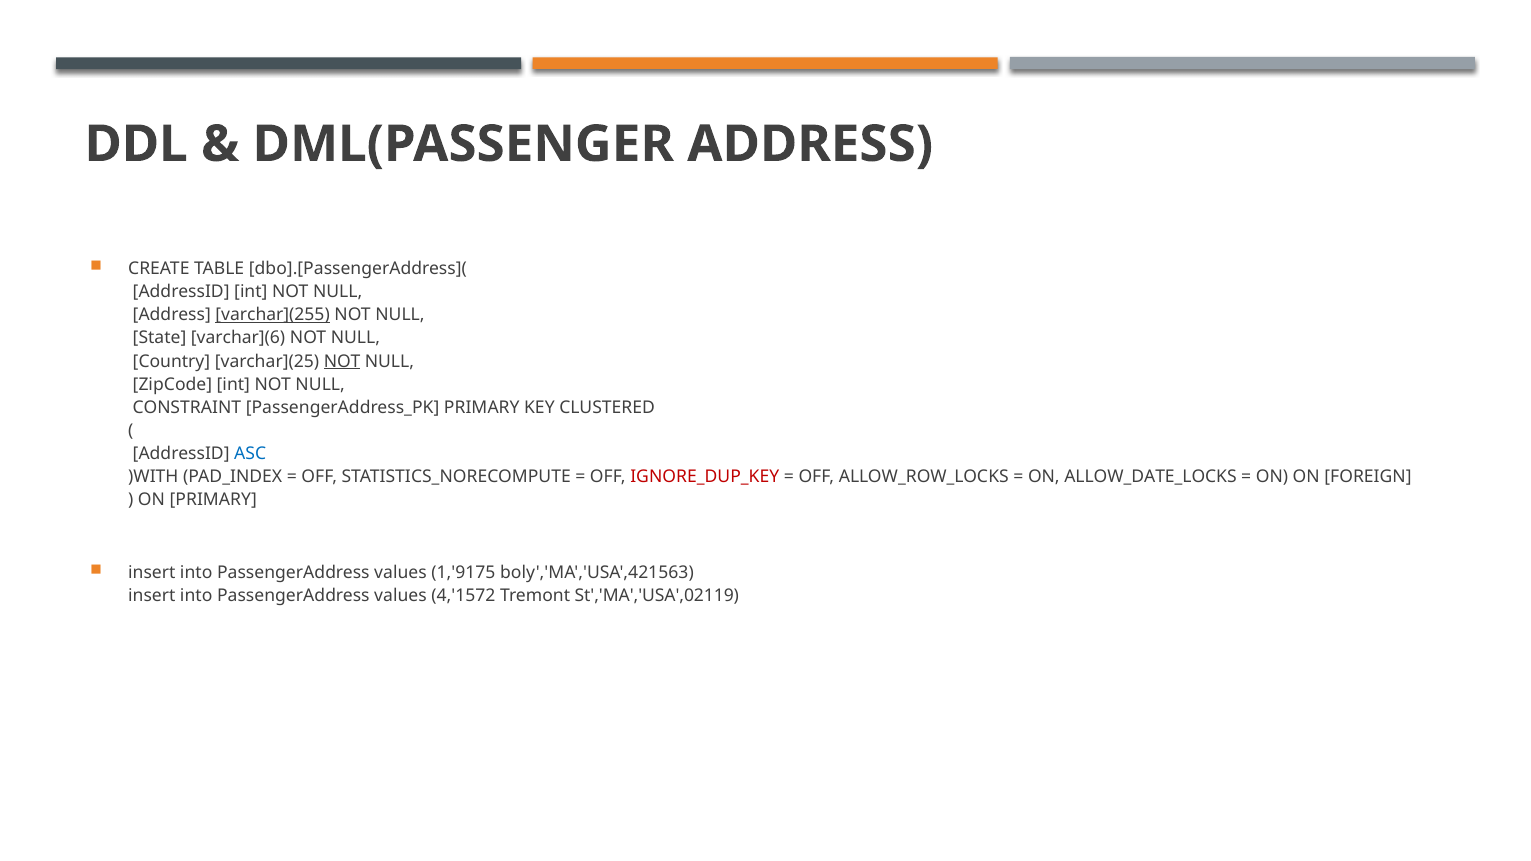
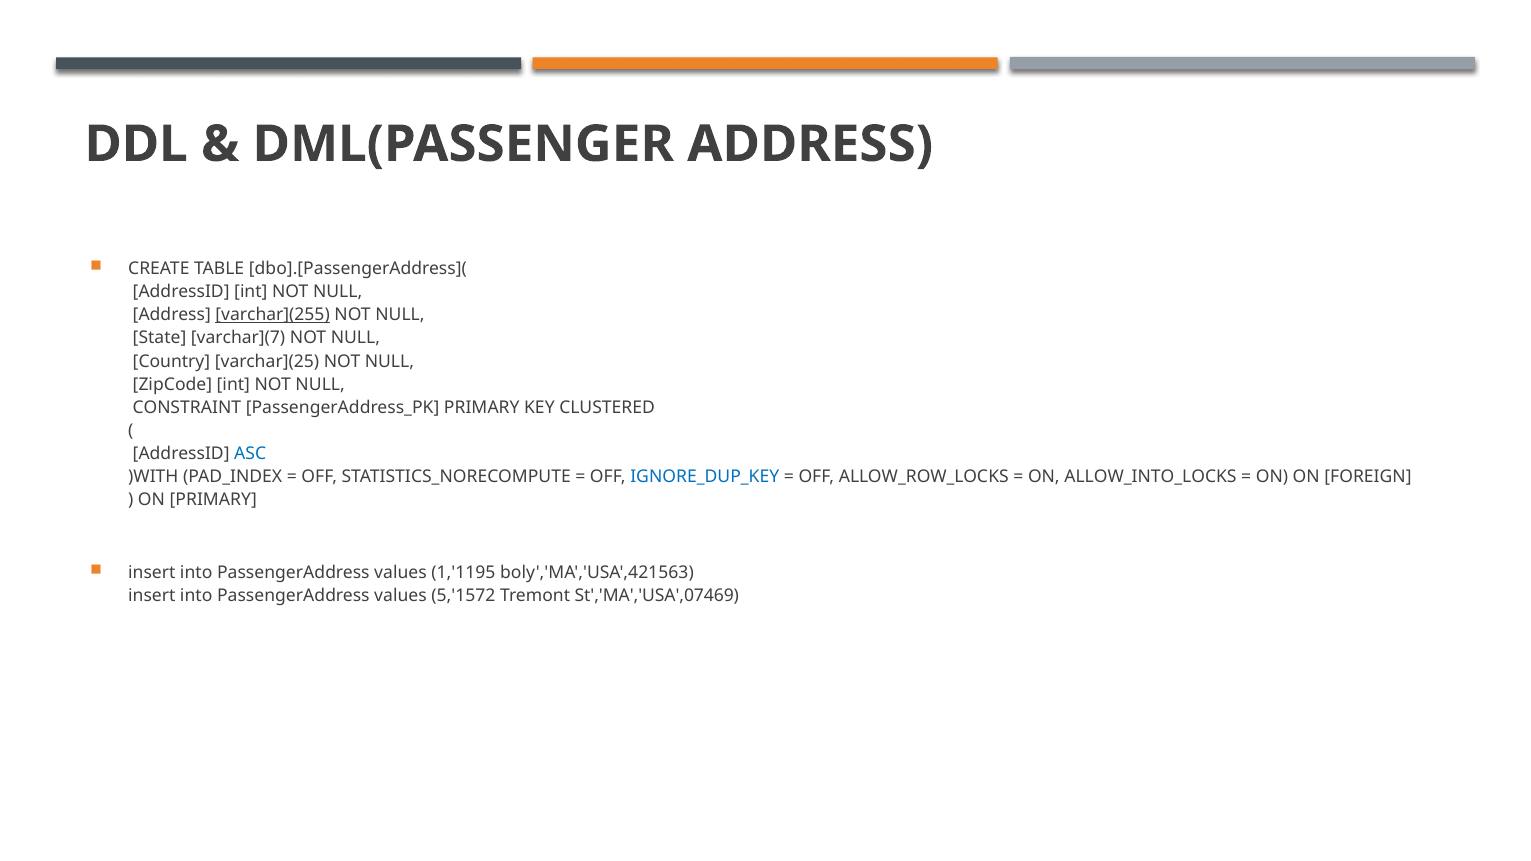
varchar](6: varchar](6 -> varchar](7
NOT at (342, 361) underline: present -> none
IGNORE_DUP_KEY colour: red -> blue
ALLOW_DATE_LOCKS: ALLOW_DATE_LOCKS -> ALLOW_INTO_LOCKS
1,'9175: 1,'9175 -> 1,'1195
4,'1572: 4,'1572 -> 5,'1572
St','MA','USA',02119: St','MA','USA',02119 -> St','MA','USA',07469
